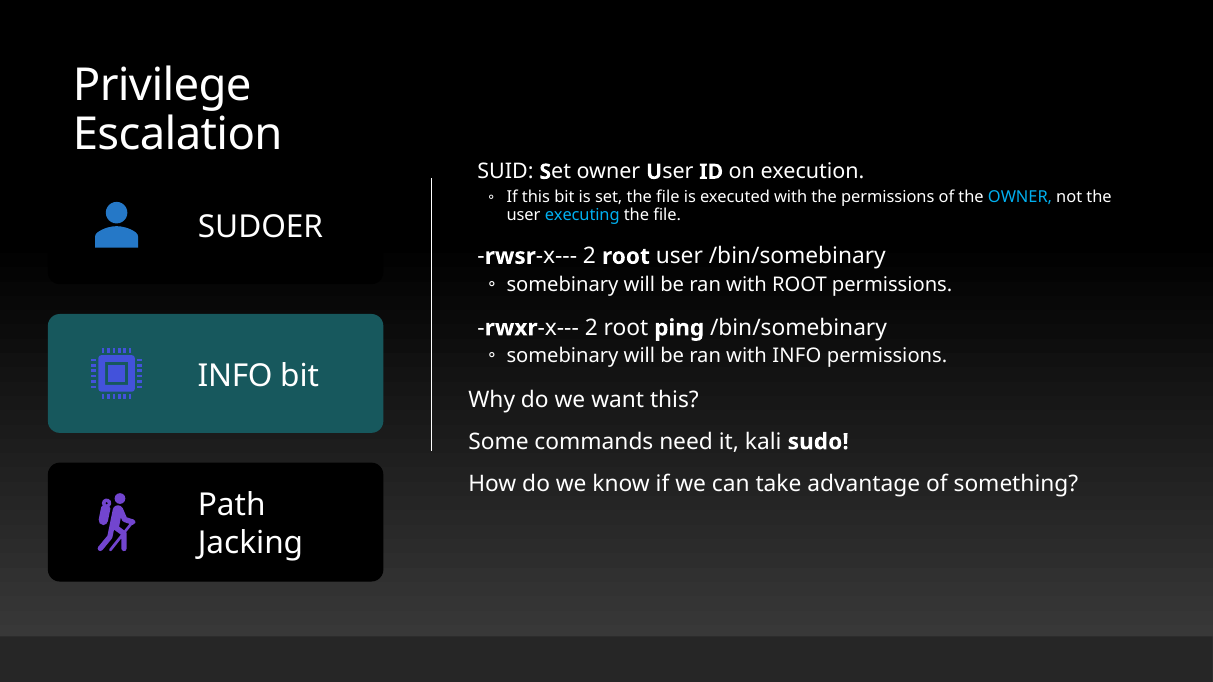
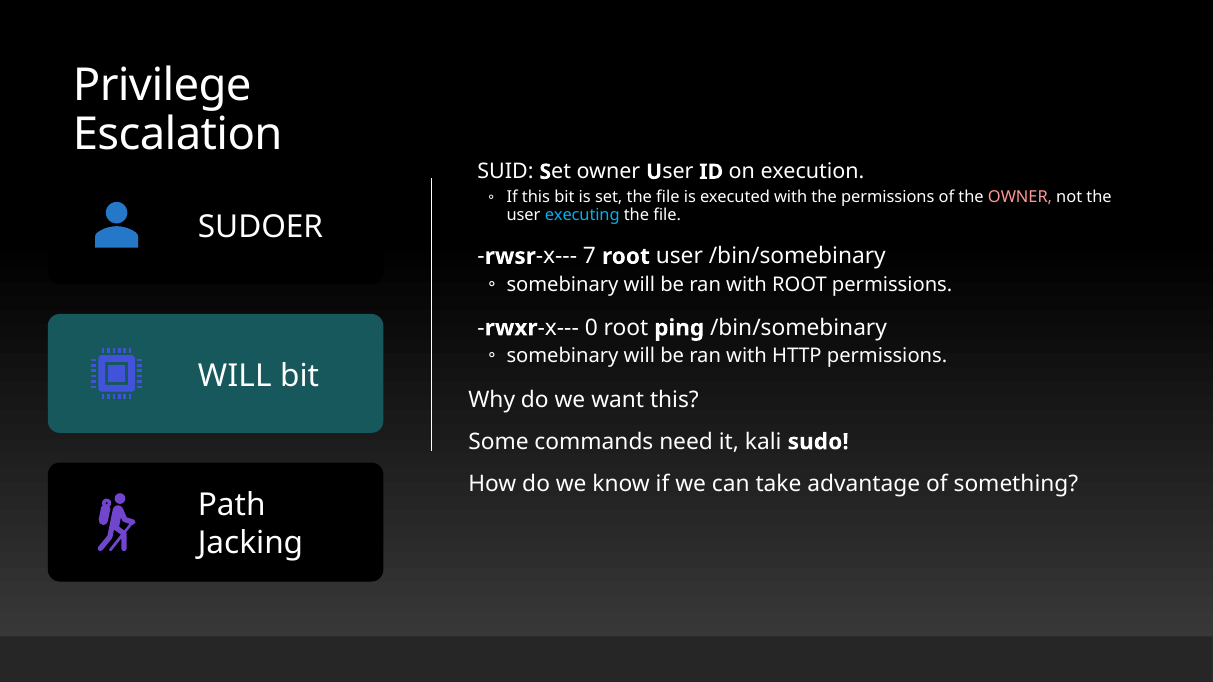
OWNER at (1020, 197) colour: light blue -> pink
2 at (590, 256): 2 -> 7
2 at (591, 328): 2 -> 0
with INFO: INFO -> HTTP
INFO at (235, 376): INFO -> WILL
